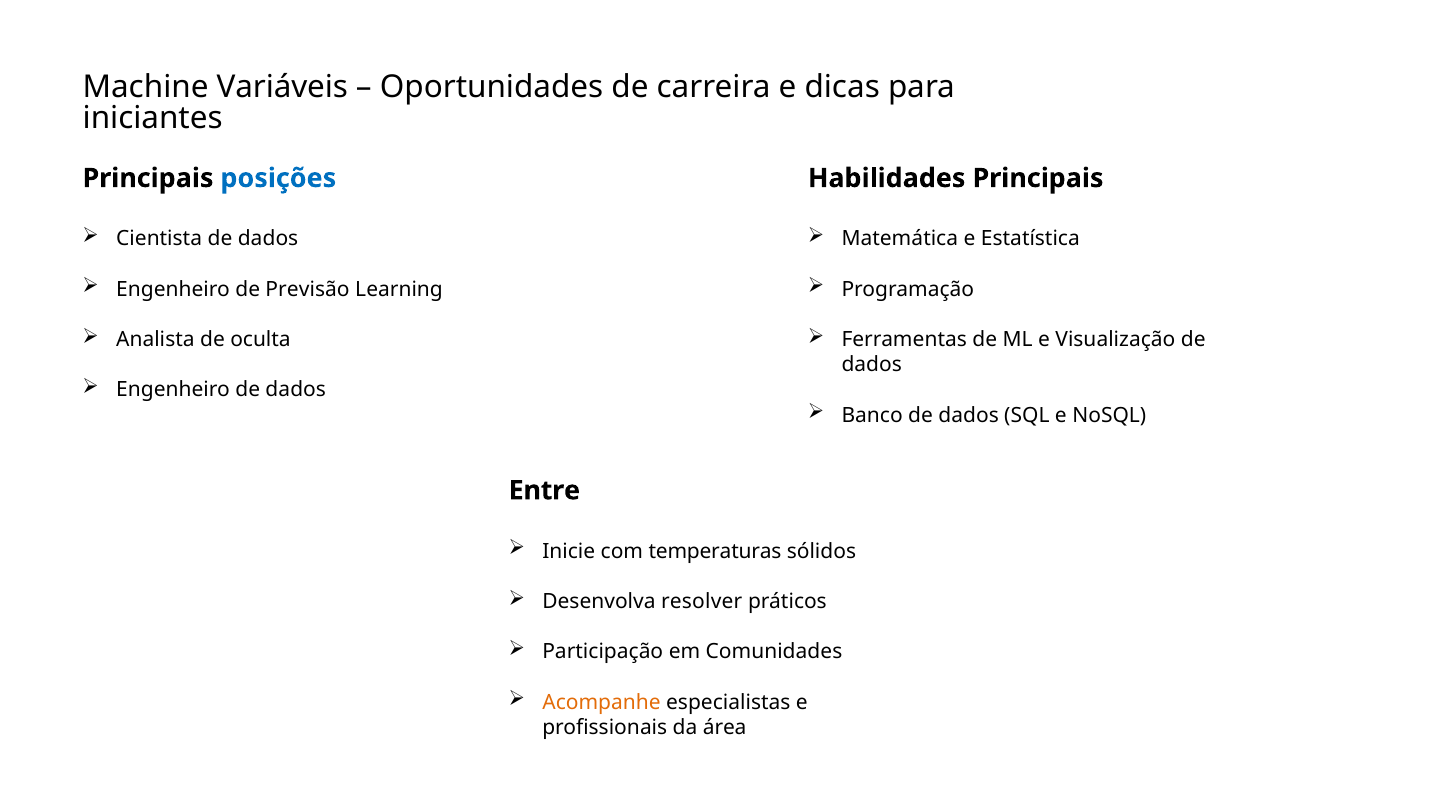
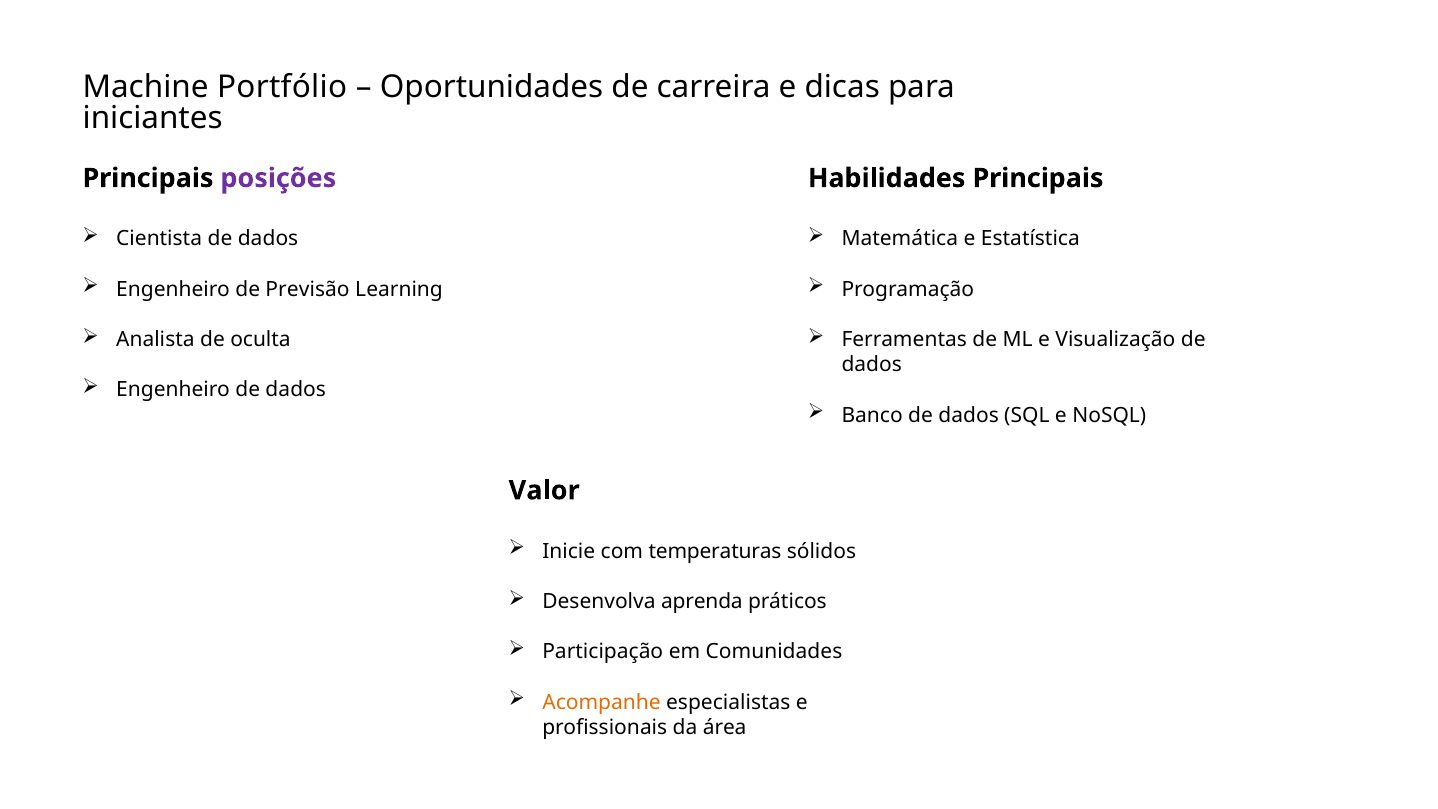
Variáveis: Variáveis -> Portfólio
posições colour: blue -> purple
Entre: Entre -> Valor
resolver: resolver -> aprenda
